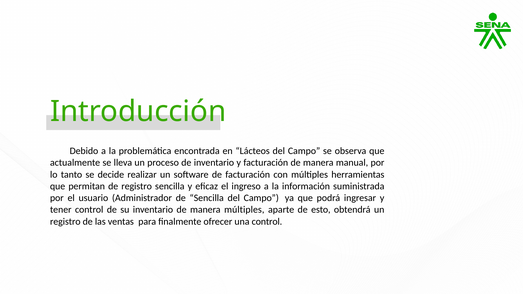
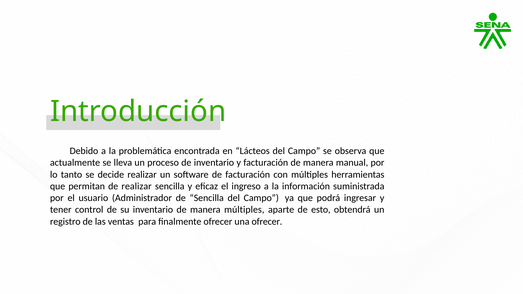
de registro: registro -> realizar
una control: control -> ofrecer
